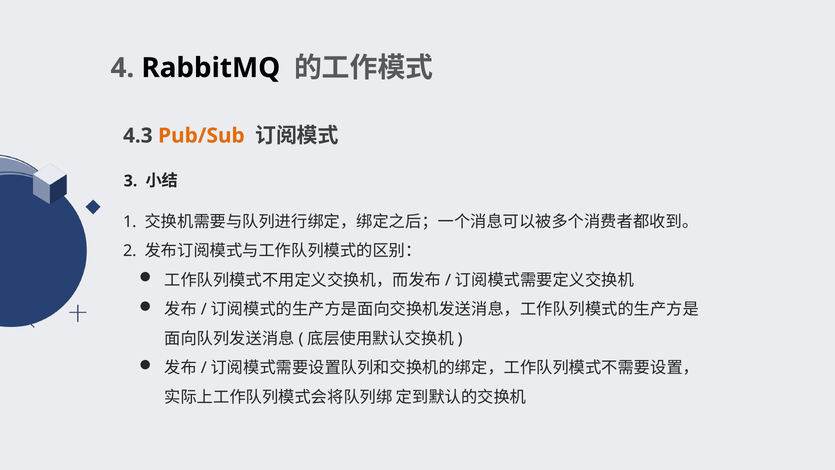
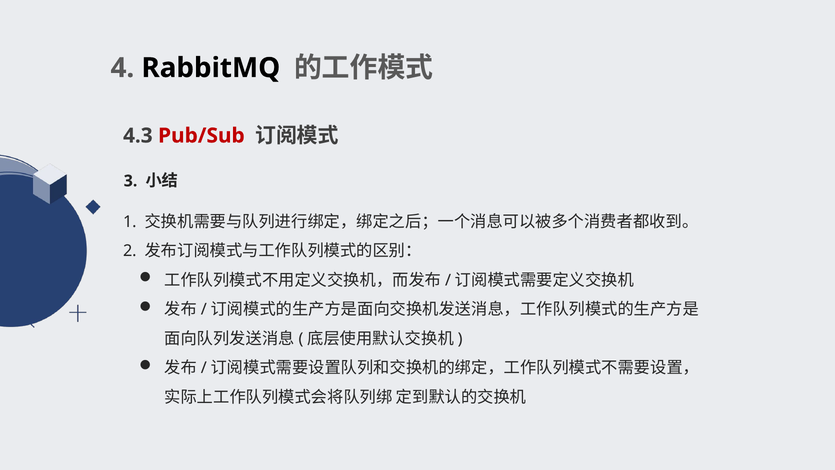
Pub/Sub colour: orange -> red
